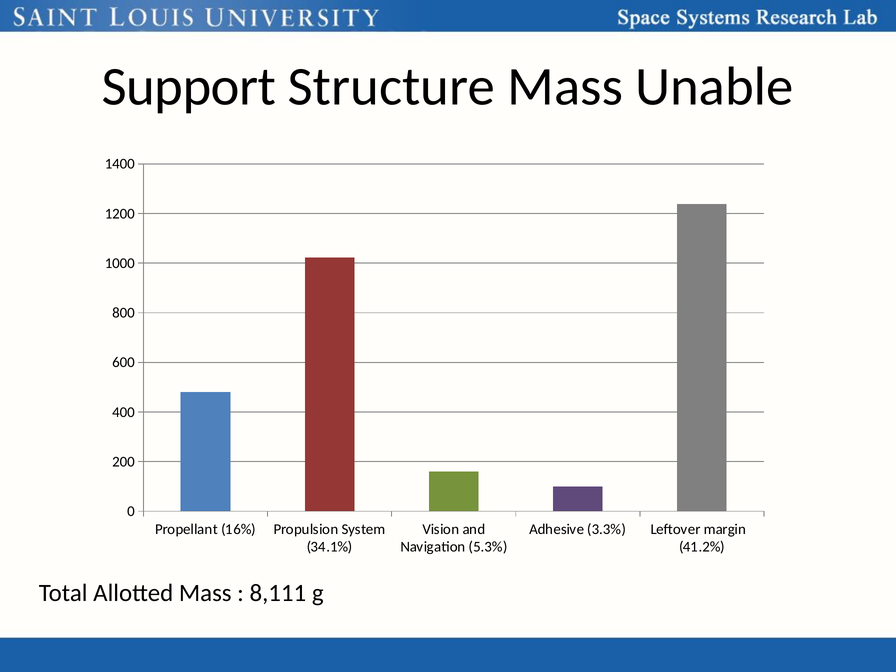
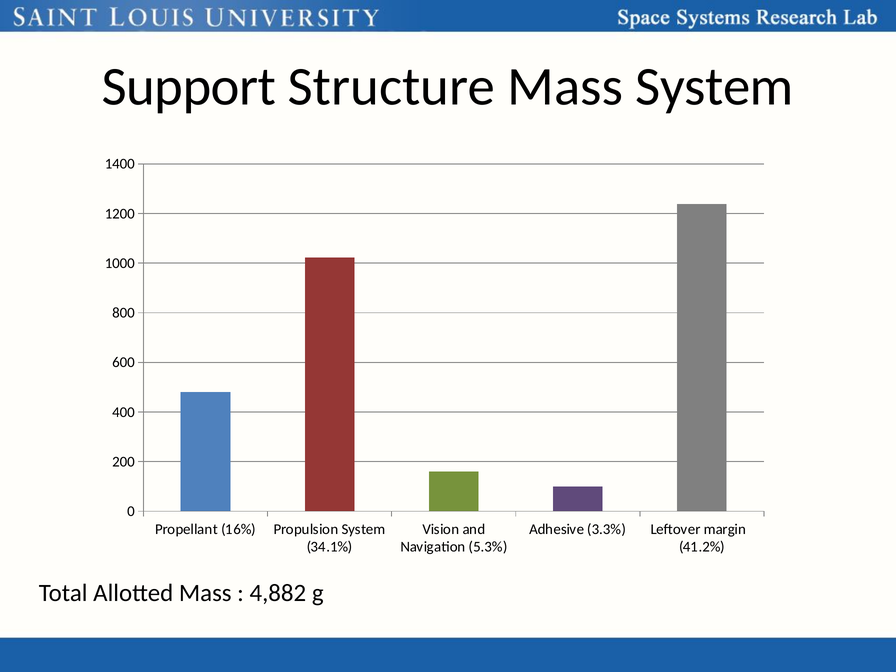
Mass Unable: Unable -> System
8,111: 8,111 -> 4,882
